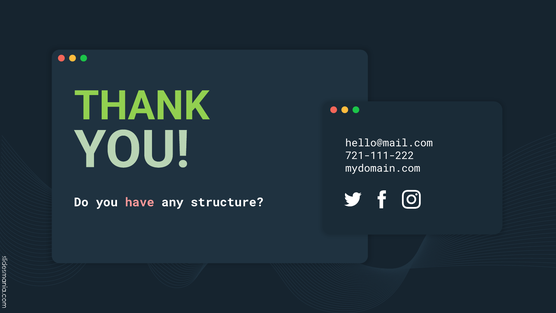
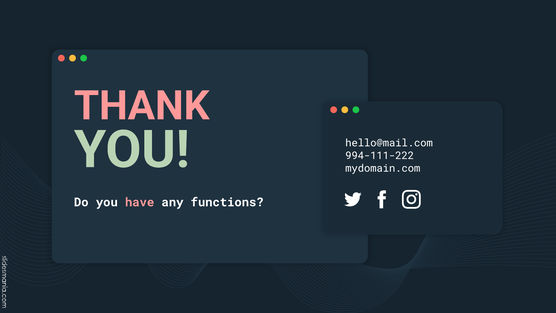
THANK colour: light green -> pink
721-111-222: 721-111-222 -> 994-111-222
structure: structure -> functions
